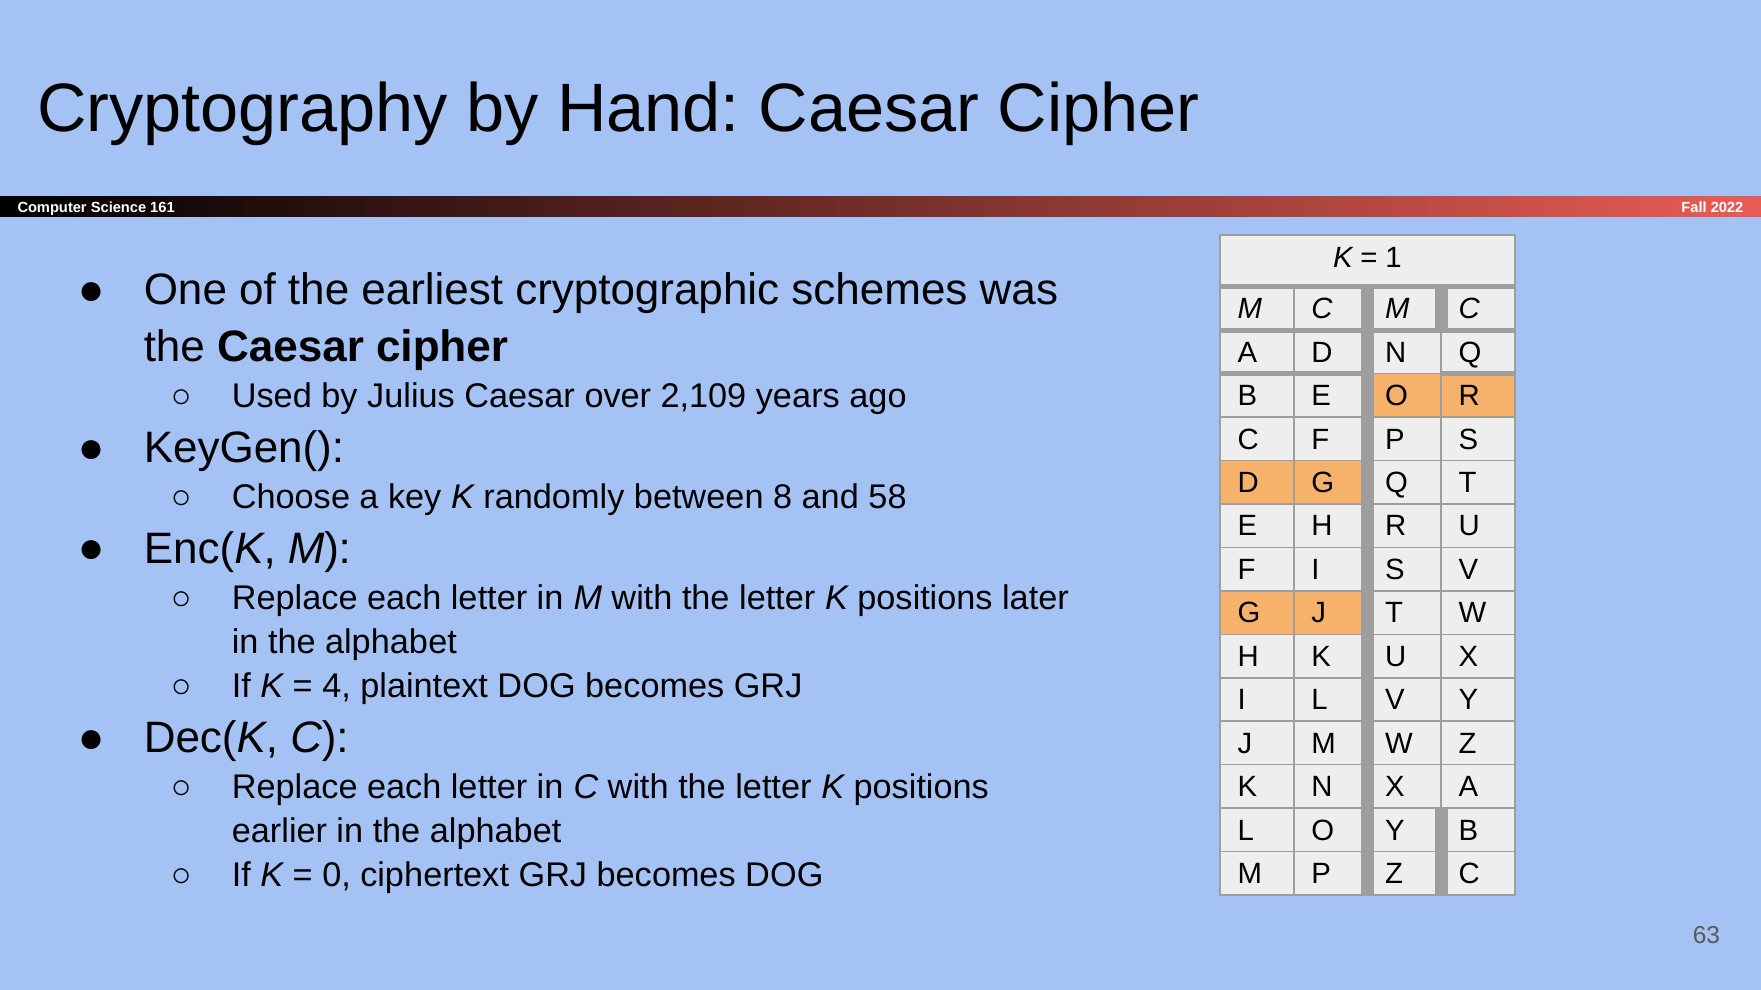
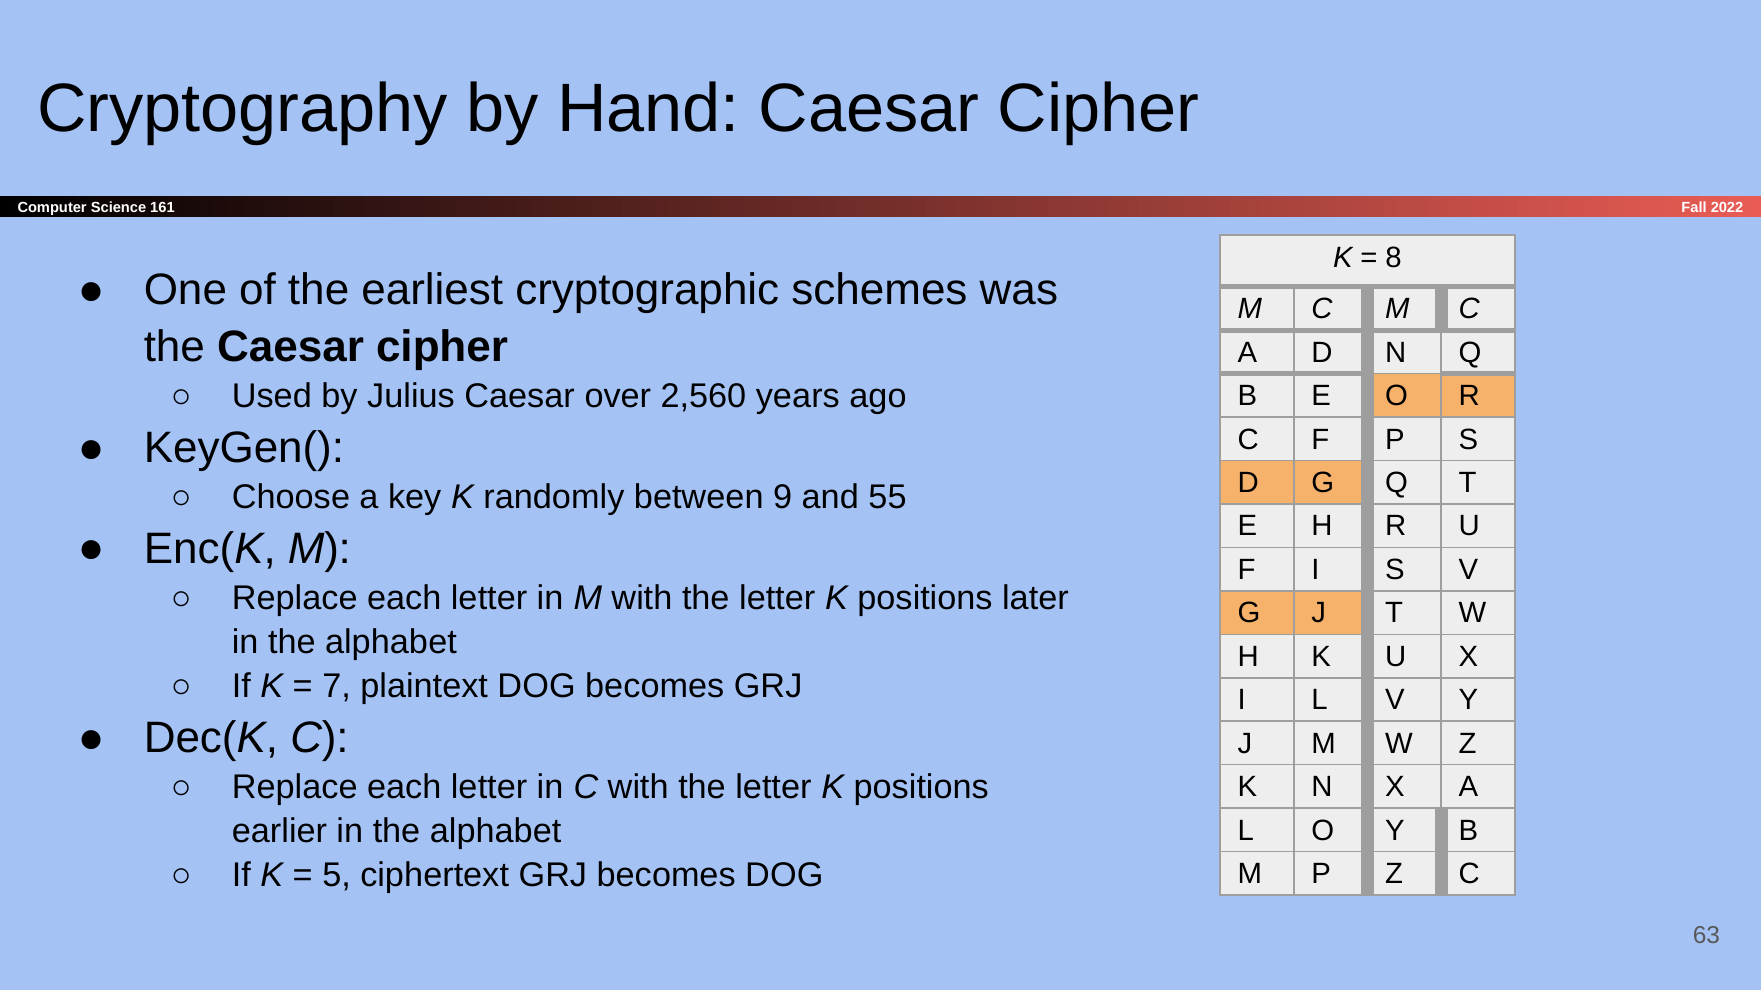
1: 1 -> 8
2,109: 2,109 -> 2,560
8: 8 -> 9
58: 58 -> 55
4: 4 -> 7
0: 0 -> 5
